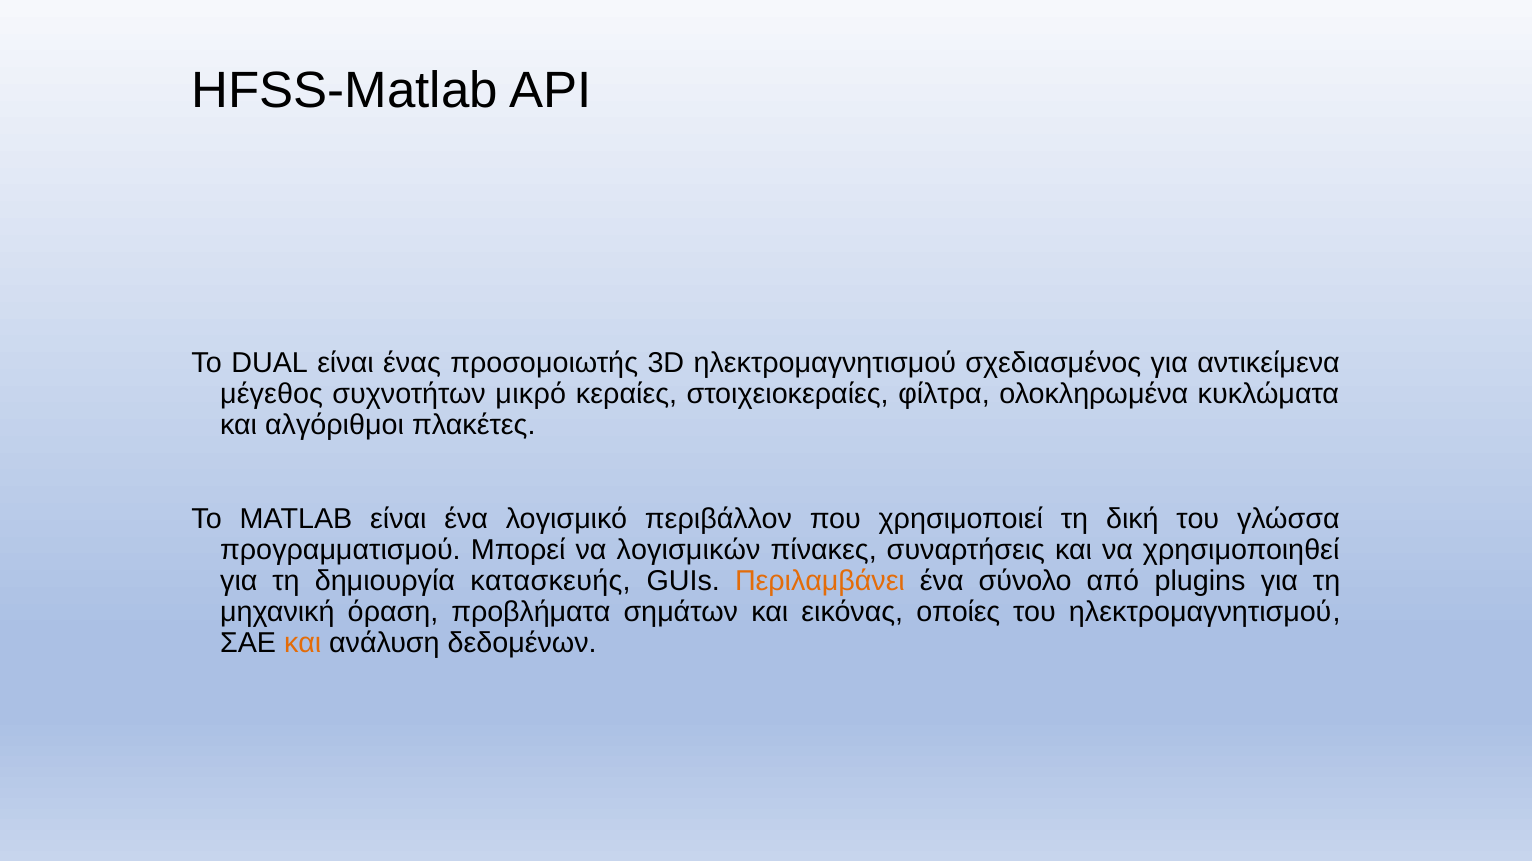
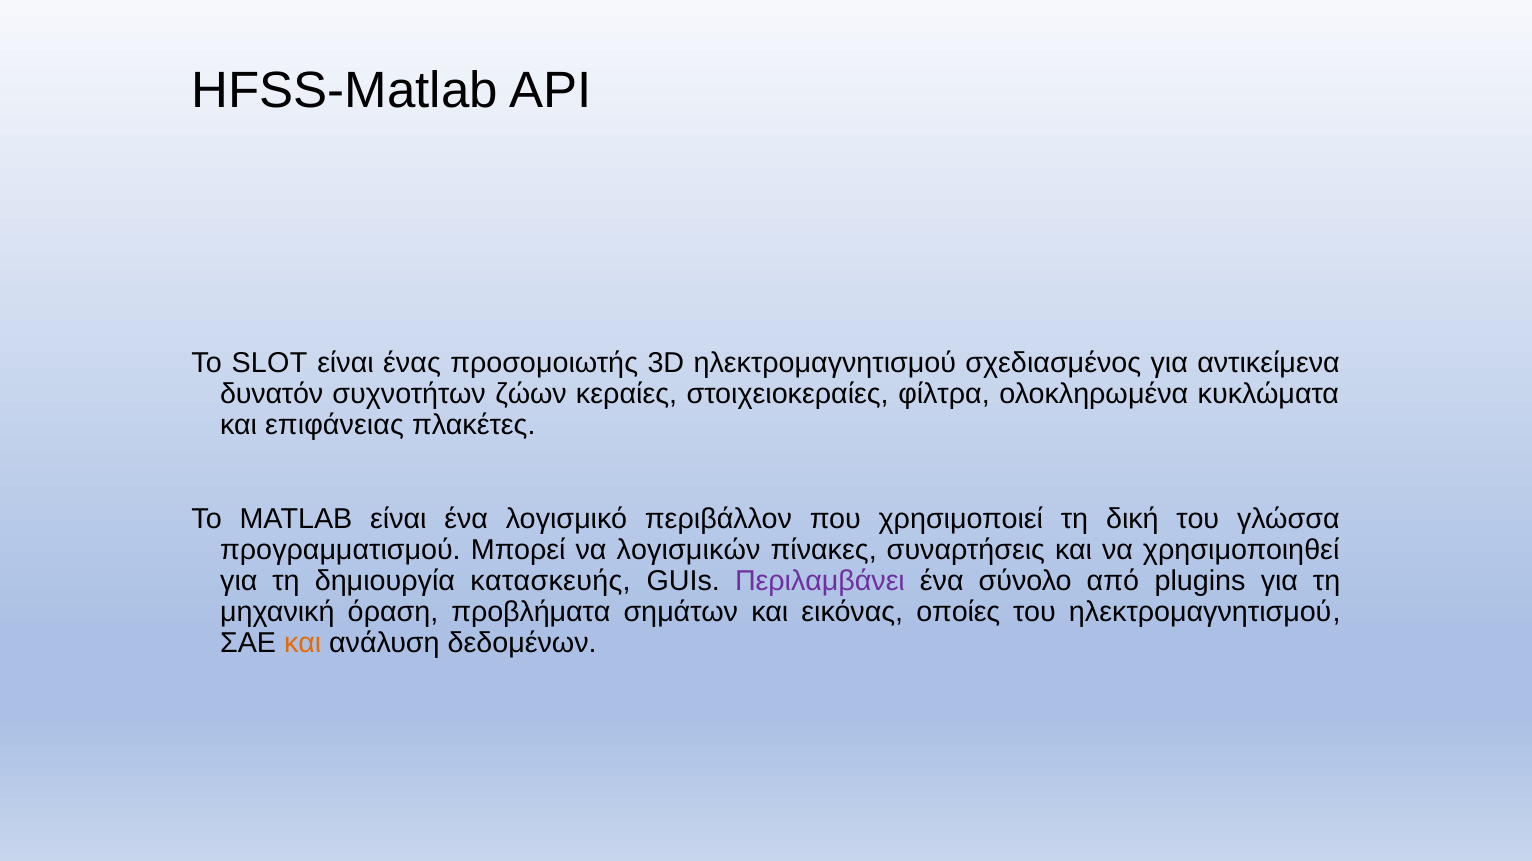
DUAL: DUAL -> SLOT
μέγεθος: μέγεθος -> δυνατόν
μικρό: μικρό -> ζώων
αλγόριθμοι: αλγόριθμοι -> επιφάνειας
Περιλαμβάνει colour: orange -> purple
